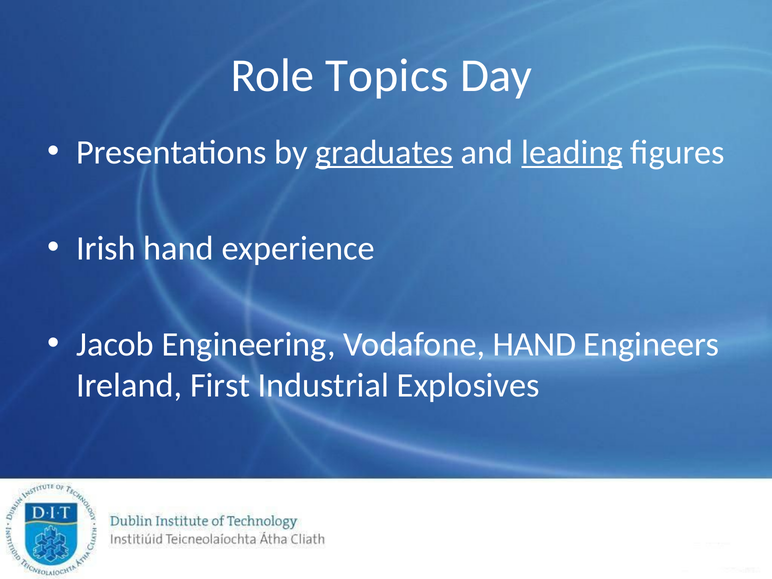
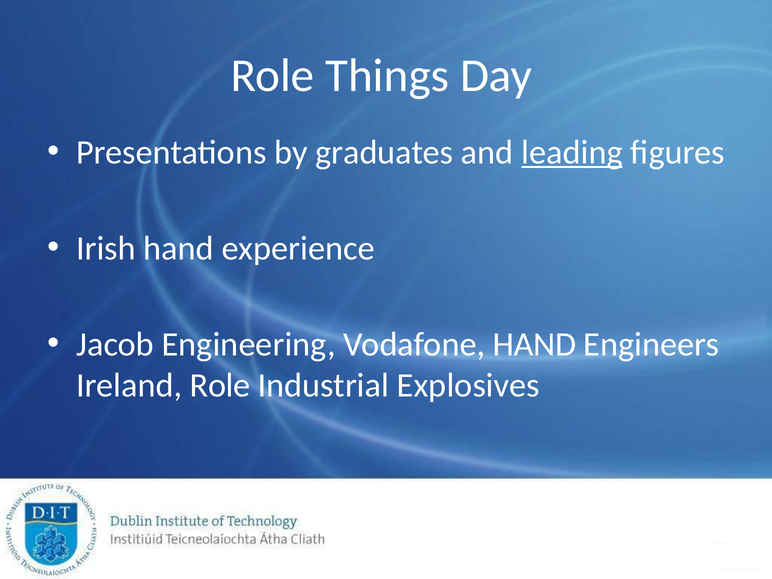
Topics: Topics -> Things
graduates underline: present -> none
Ireland First: First -> Role
